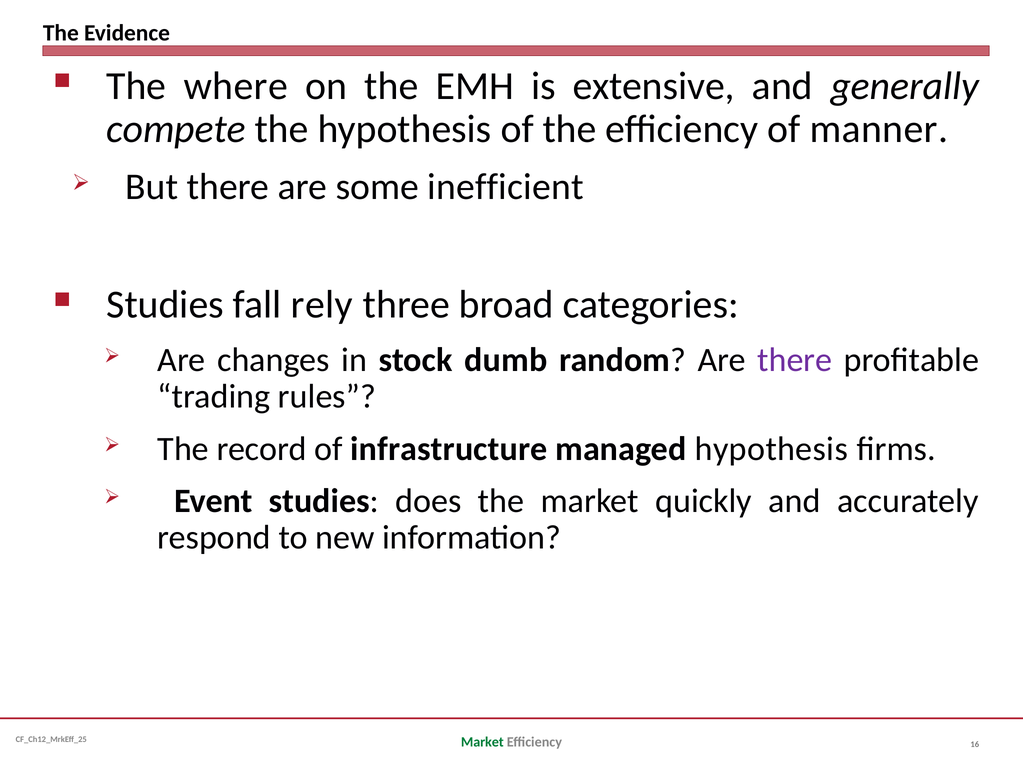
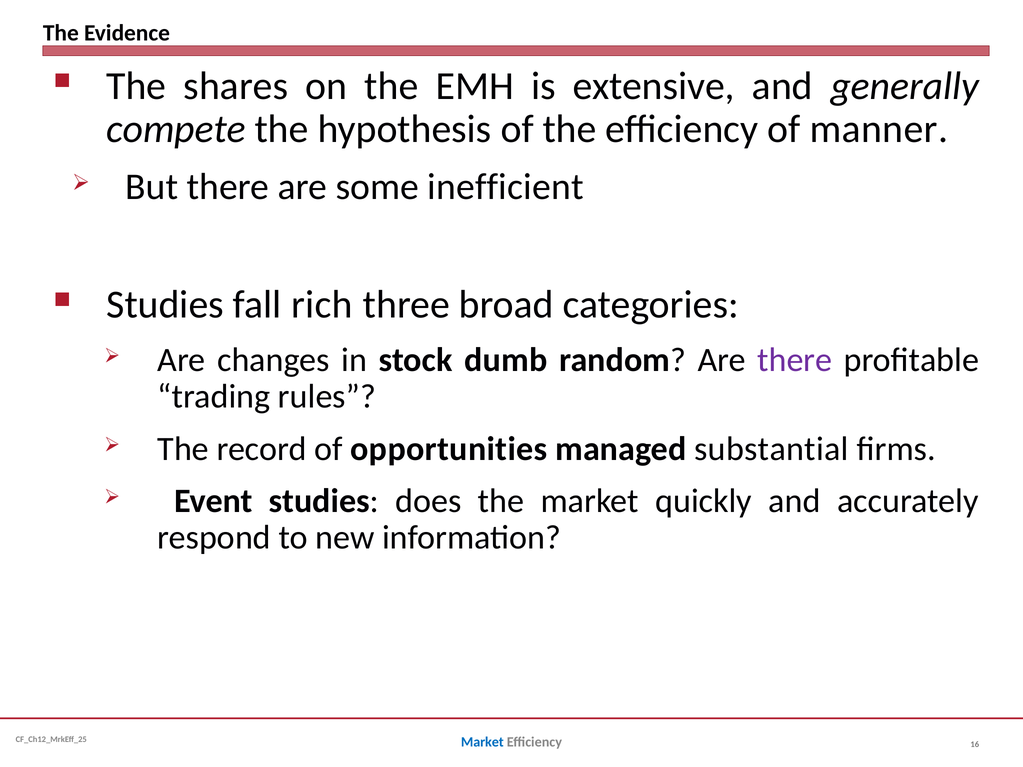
where: where -> shares
rely: rely -> rich
infrastructure: infrastructure -> opportunities
managed hypothesis: hypothesis -> substantial
Market at (482, 742) colour: green -> blue
